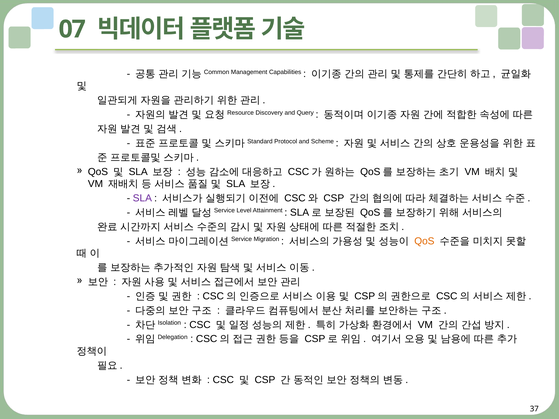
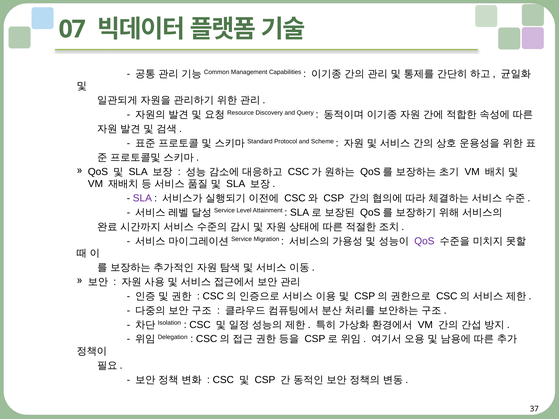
QoS at (424, 241) colour: orange -> purple
